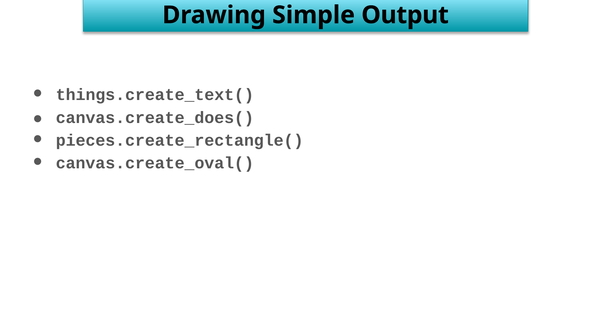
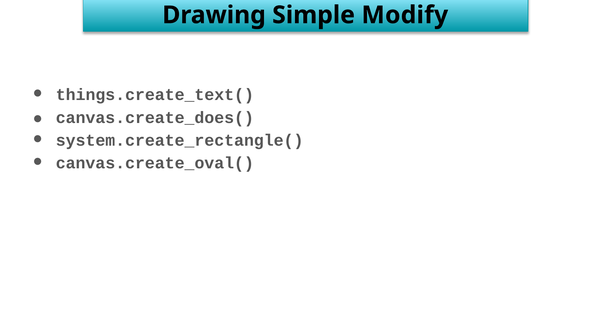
Output: Output -> Modify
pieces.create_rectangle(: pieces.create_rectangle( -> system.create_rectangle(
